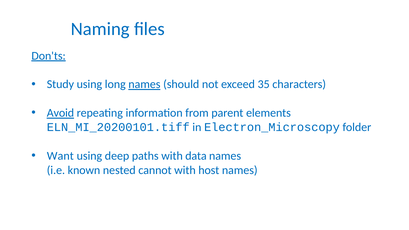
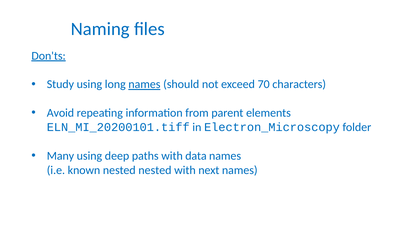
35: 35 -> 70
Avoid underline: present -> none
Want: Want -> Many
nested cannot: cannot -> nested
host: host -> next
